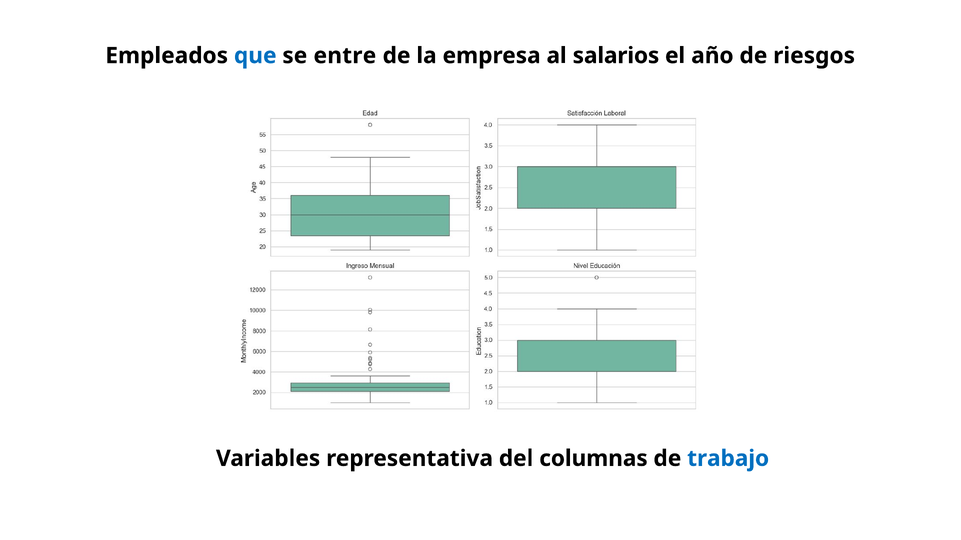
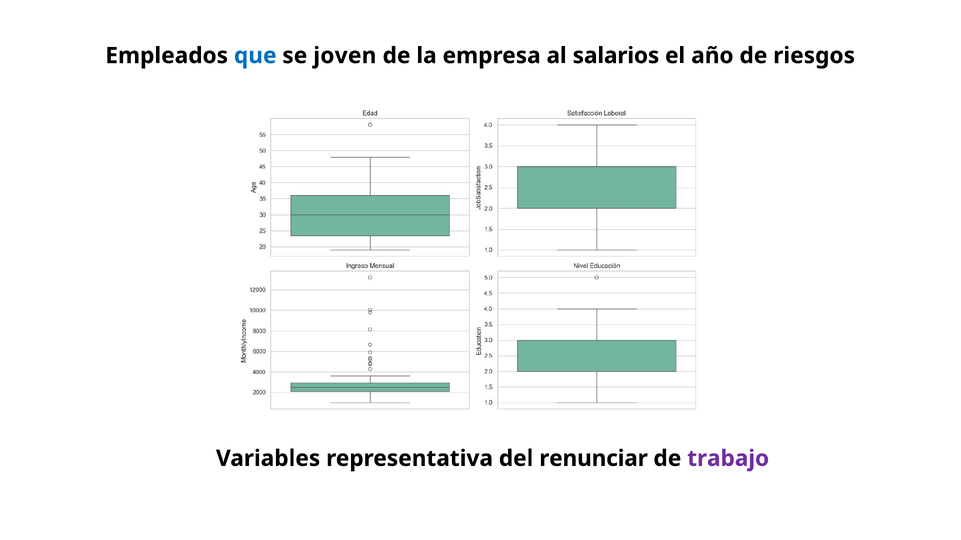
entre: entre -> joven
columnas: columnas -> renunciar
trabajo colour: blue -> purple
